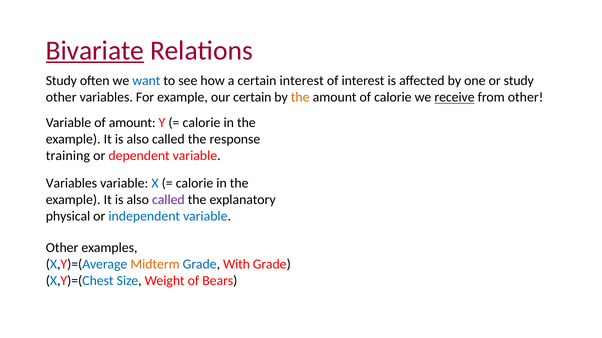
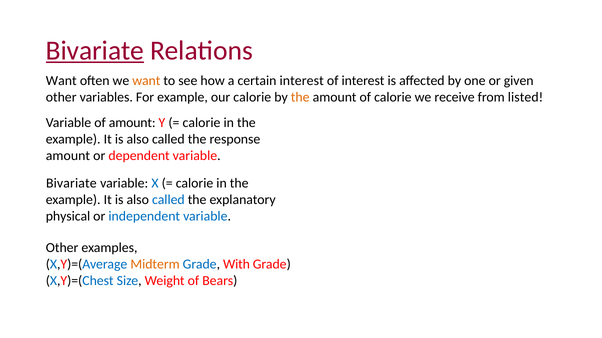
Study at (61, 81): Study -> Want
want at (146, 81) colour: blue -> orange
or study: study -> given
our certain: certain -> calorie
receive underline: present -> none
from other: other -> listed
training at (68, 156): training -> amount
Variables at (71, 184): Variables -> Bivariate
called at (168, 200) colour: purple -> blue
